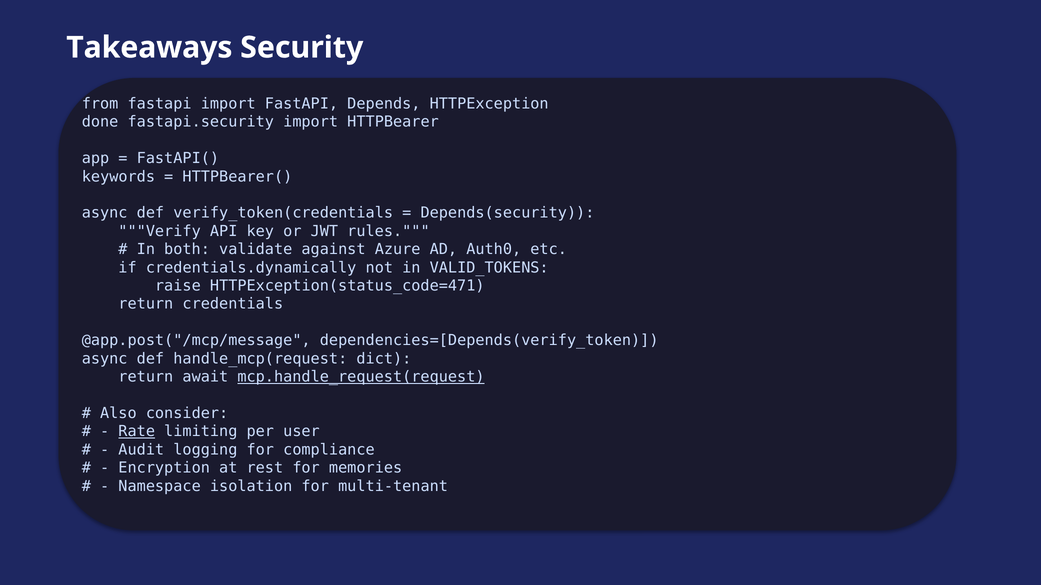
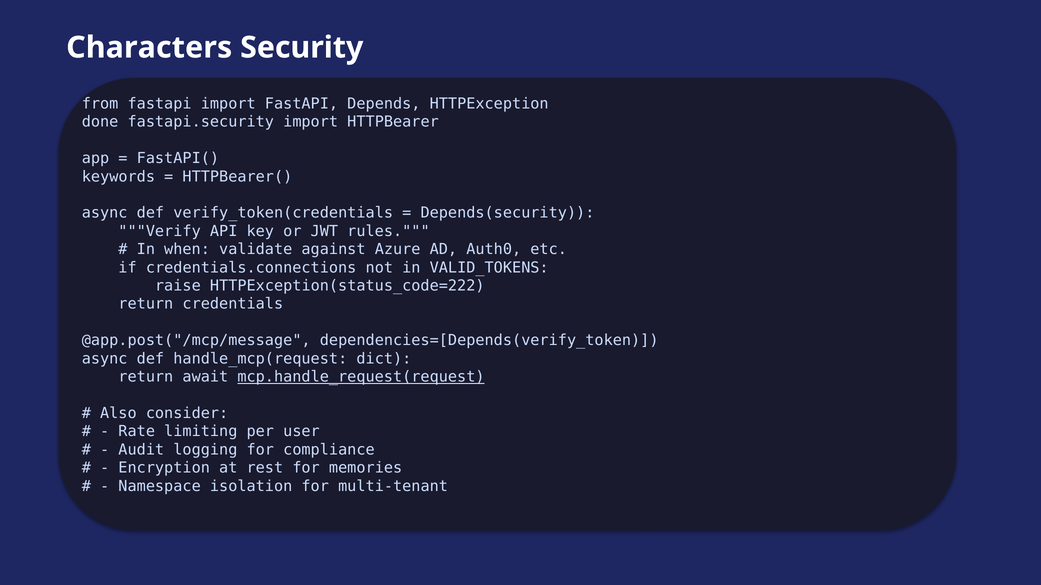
Takeaways: Takeaways -> Characters
both: both -> when
credentials.dynamically: credentials.dynamically -> credentials.connections
HTTPException(status_code=471: HTTPException(status_code=471 -> HTTPException(status_code=222
Rate underline: present -> none
